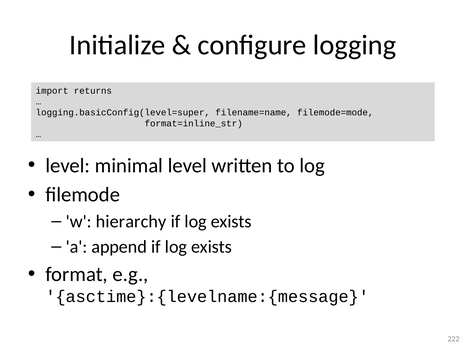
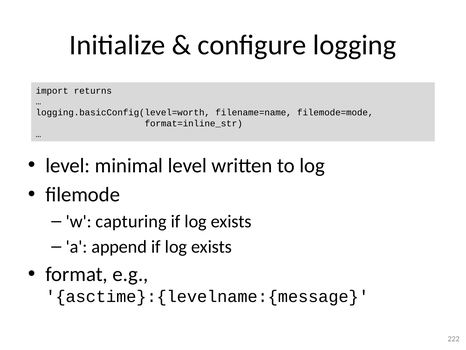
logging.basicConfig(level=super: logging.basicConfig(level=super -> logging.basicConfig(level=worth
hierarchy: hierarchy -> capturing
